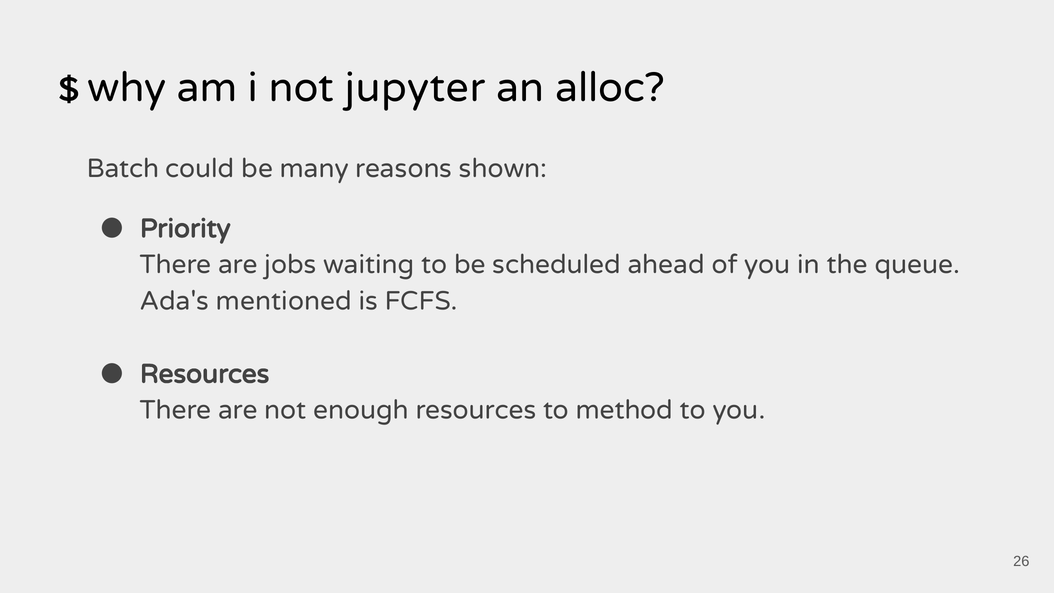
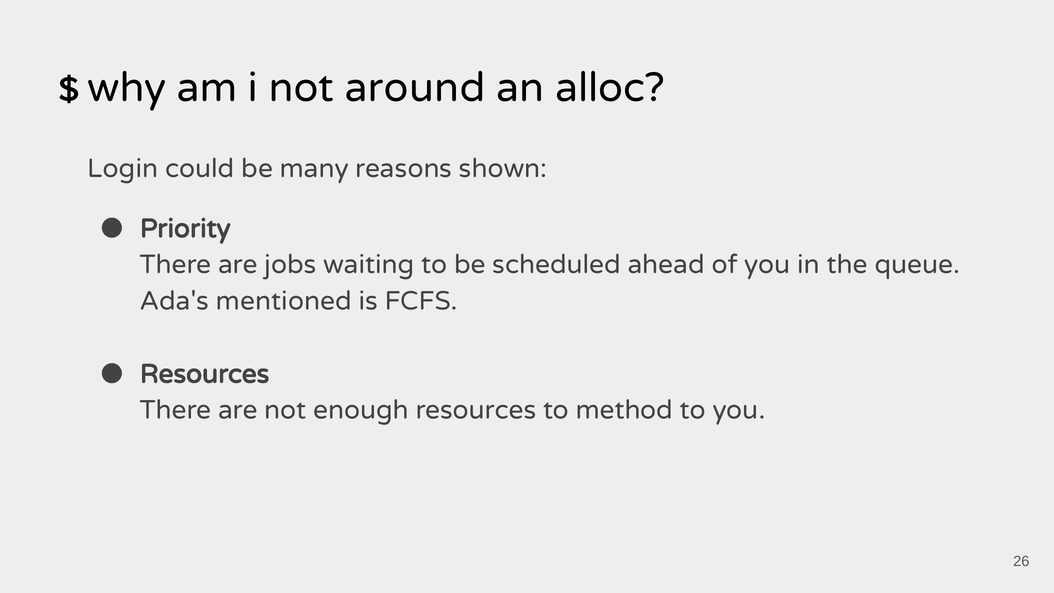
jupyter: jupyter -> around
Batch: Batch -> Login
